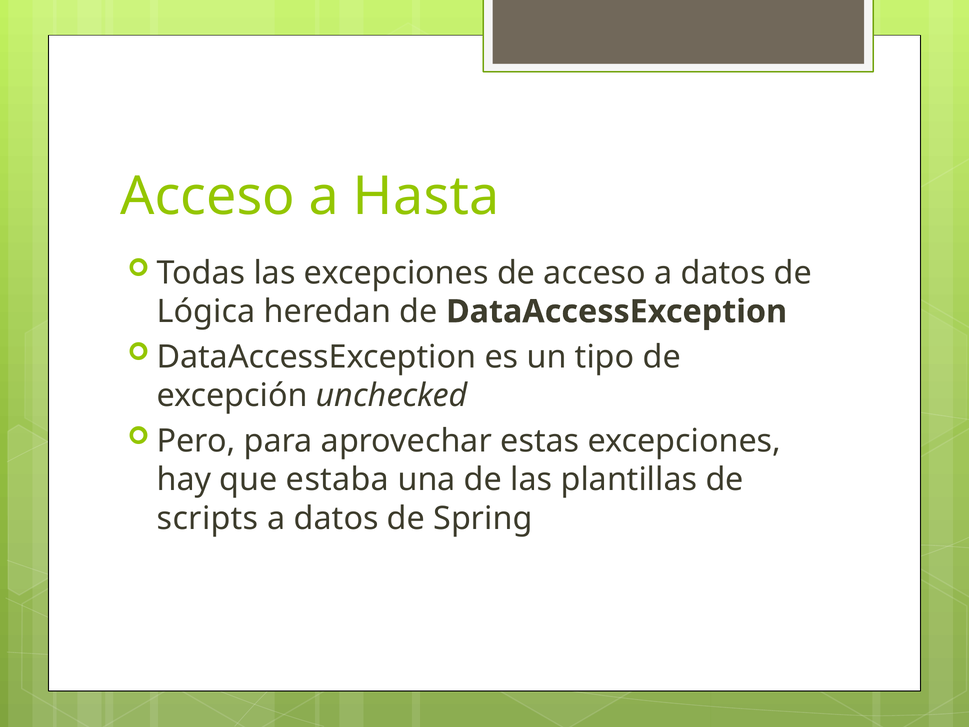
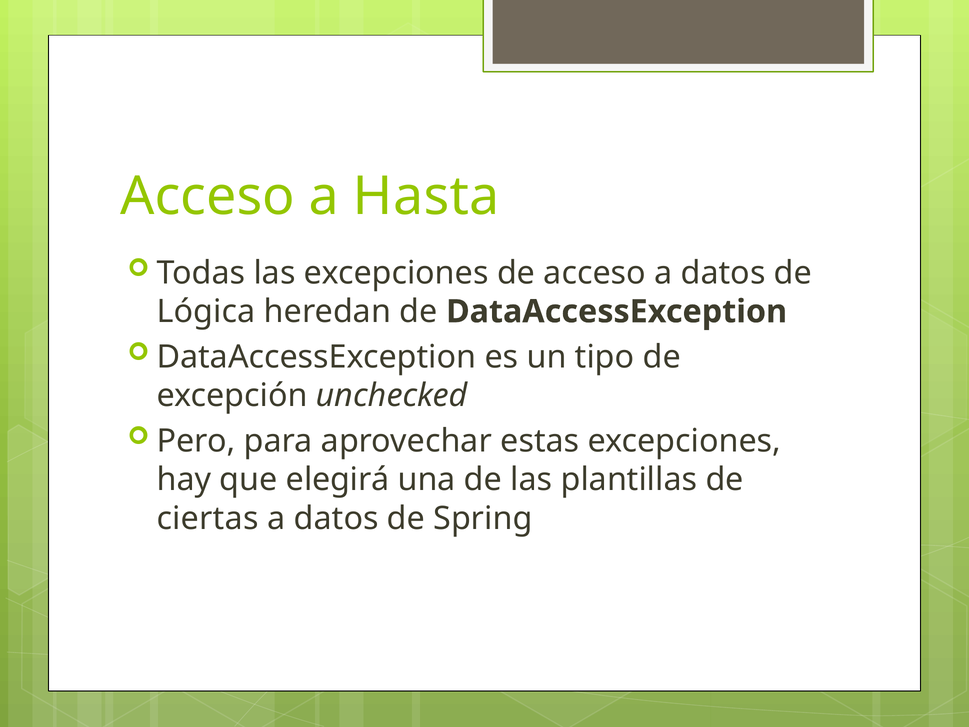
estaba: estaba -> elegirá
scripts: scripts -> ciertas
